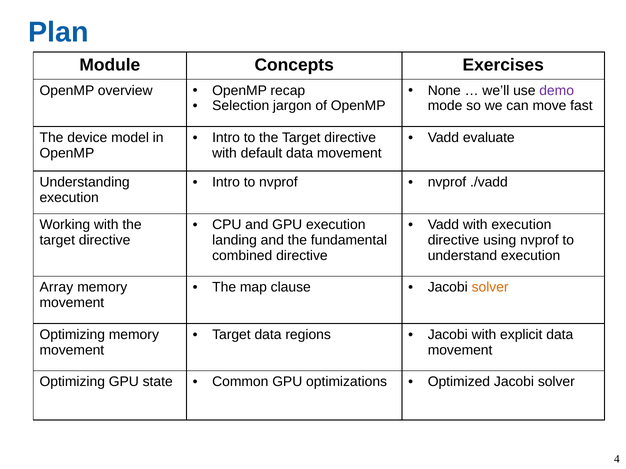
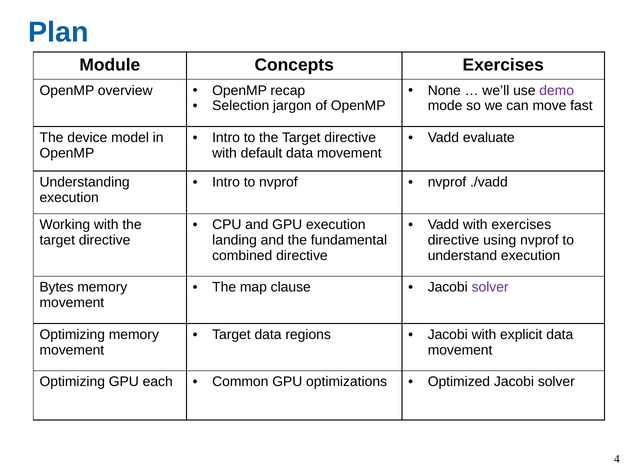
with execution: execution -> exercises
Array: Array -> Bytes
solver at (490, 288) colour: orange -> purple
state: state -> each
